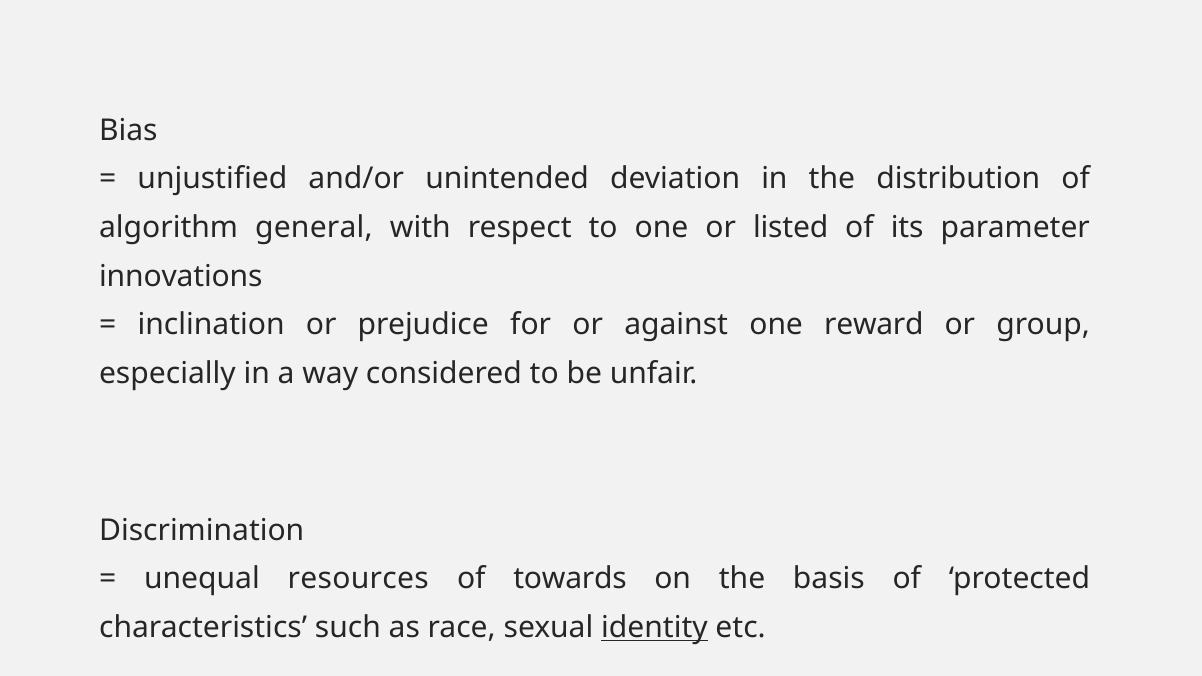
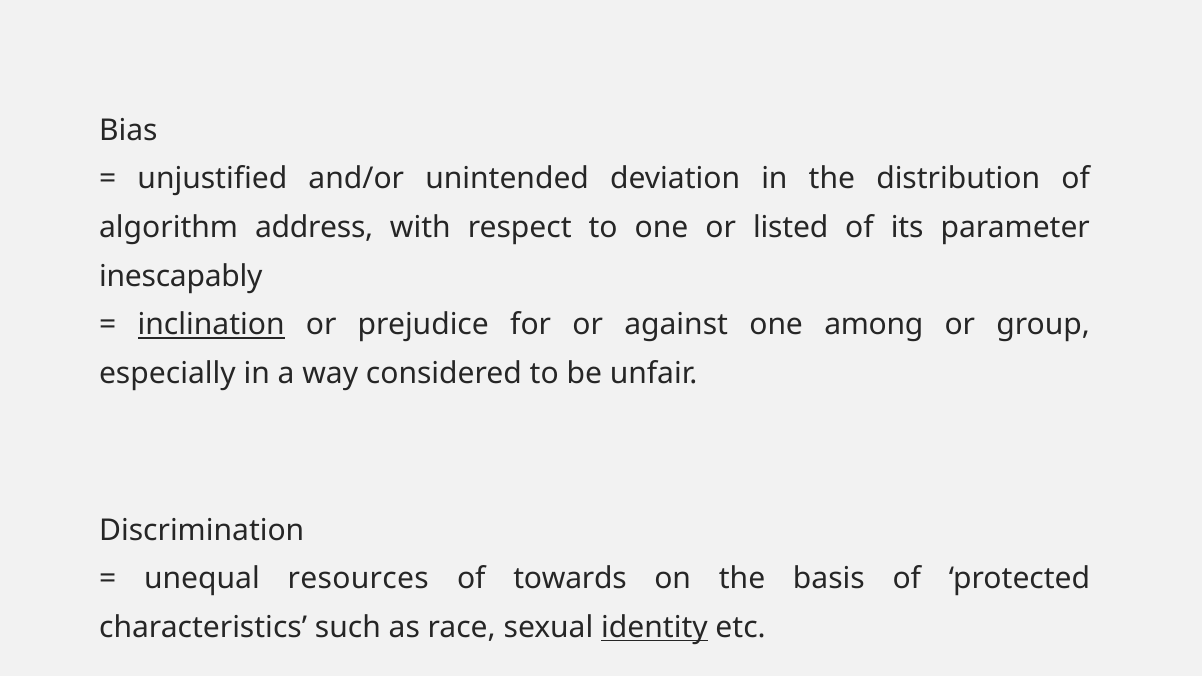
general: general -> address
innovations: innovations -> inescapably
inclination underline: none -> present
reward: reward -> among
